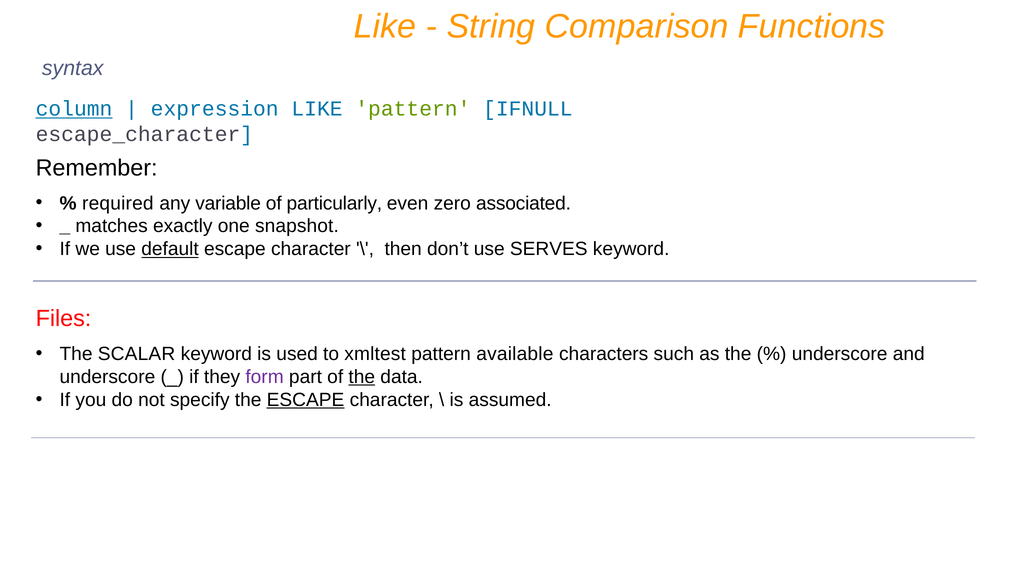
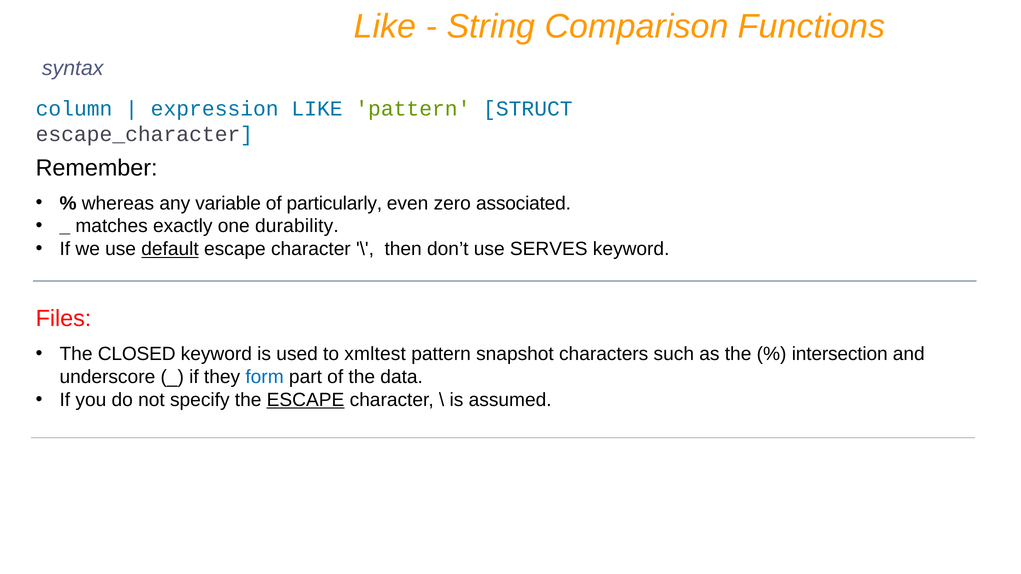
column underline: present -> none
IFNULL: IFNULL -> STRUCT
required: required -> whereas
snapshot: snapshot -> durability
SCALAR: SCALAR -> CLOSED
available: available -> snapshot
underscore at (840, 354): underscore -> intersection
form colour: purple -> blue
the at (362, 377) underline: present -> none
